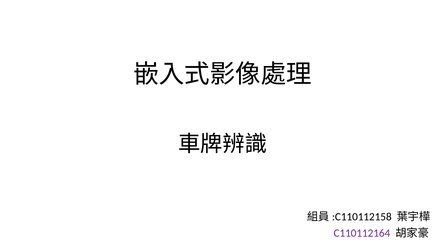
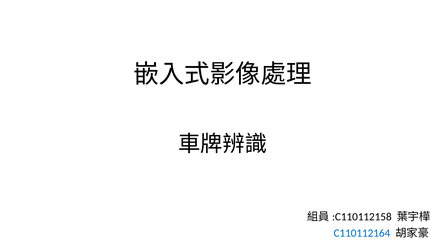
C110112164 colour: purple -> blue
